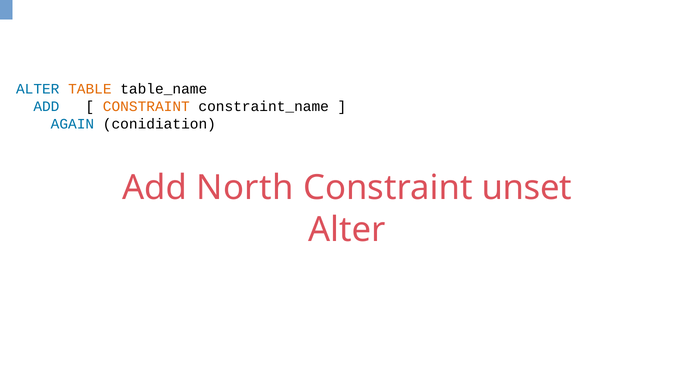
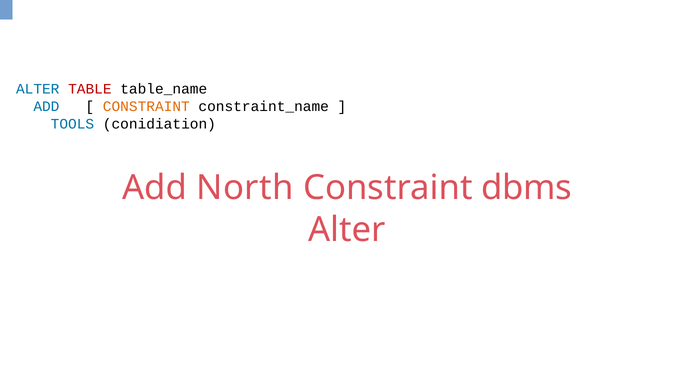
TABLE colour: orange -> red
AGAIN: AGAIN -> TOOLS
unset: unset -> dbms
